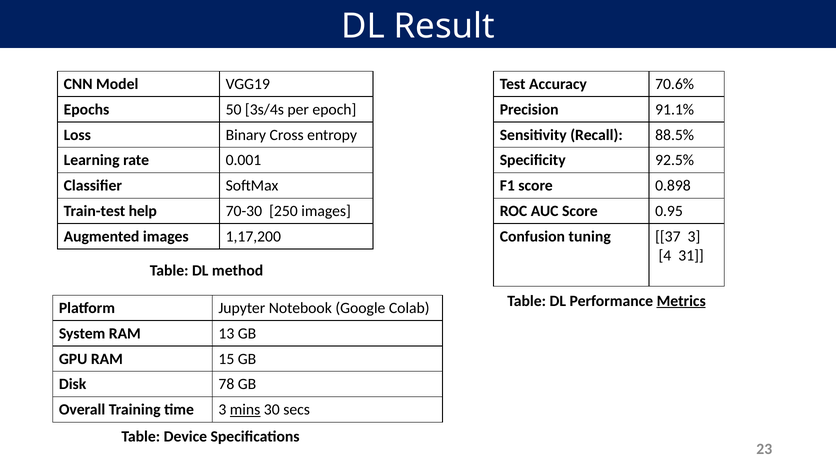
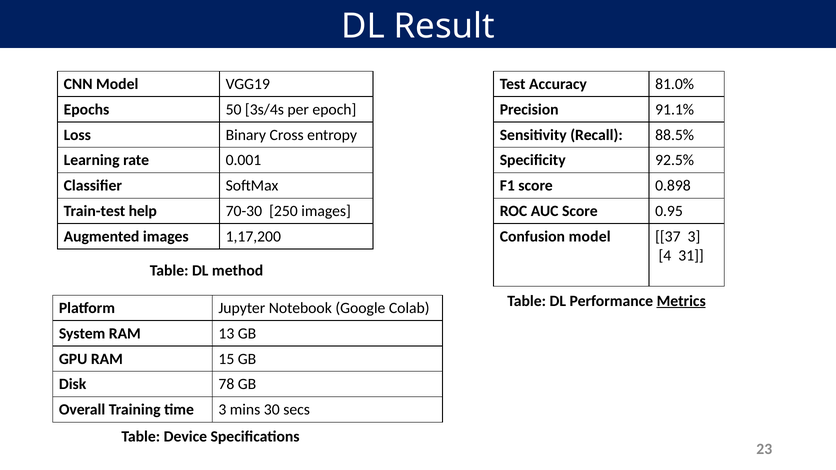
70.6%: 70.6% -> 81.0%
Confusion tuning: tuning -> model
mins underline: present -> none
